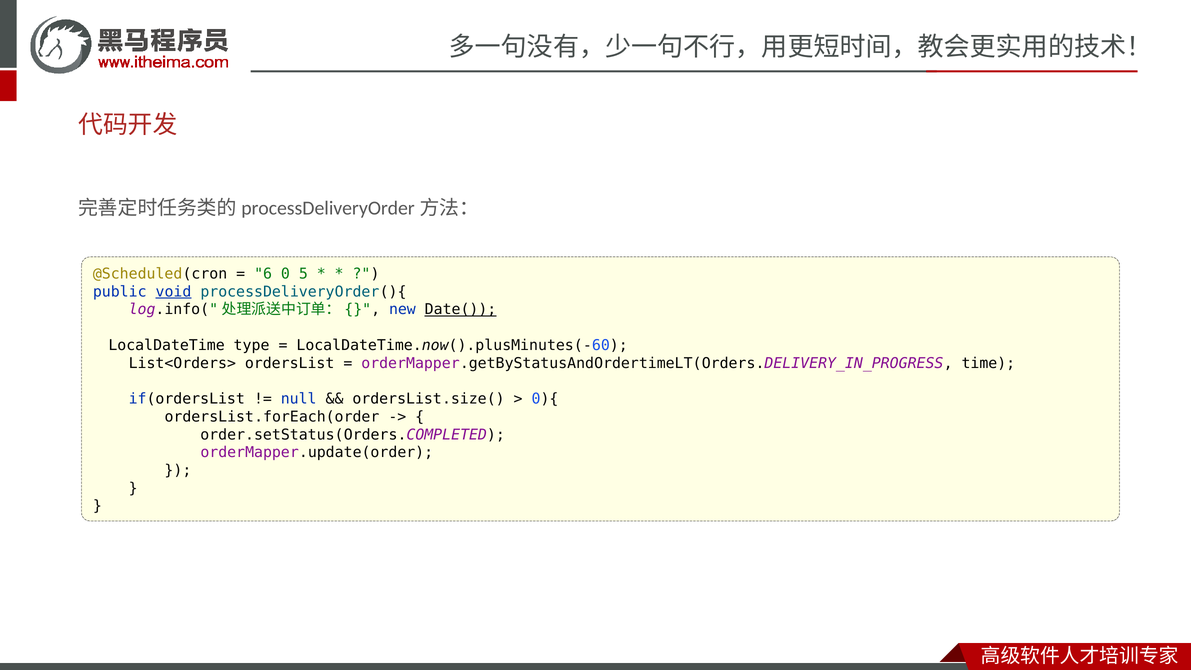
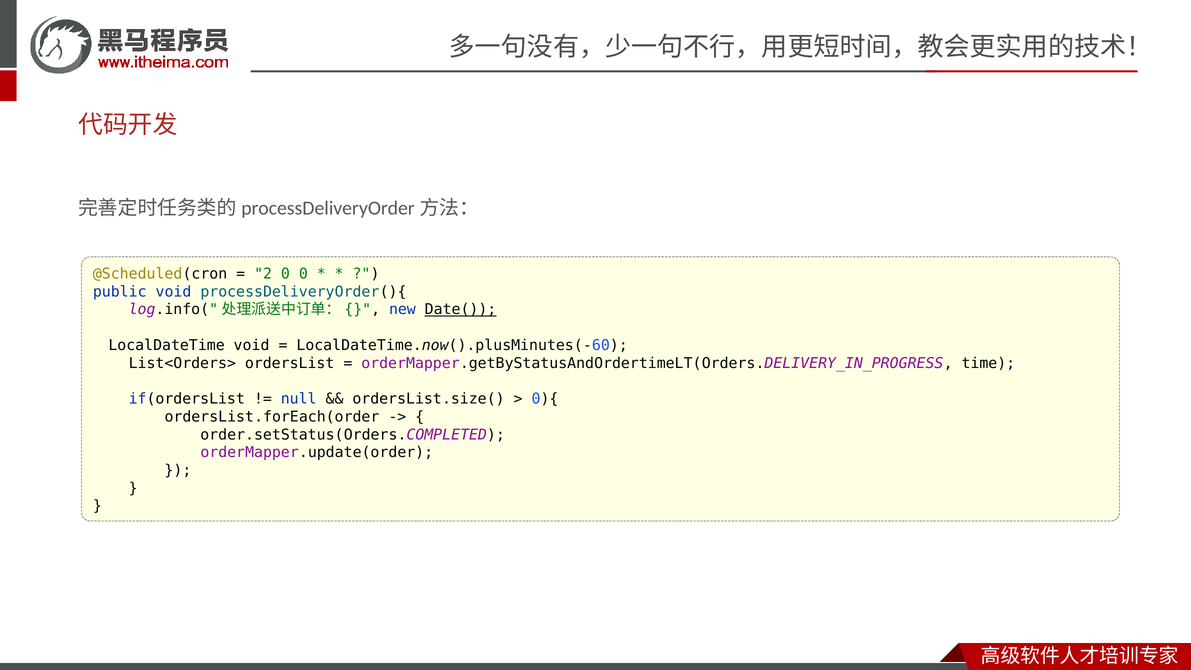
6: 6 -> 2
0 5: 5 -> 0
void at (173, 292) underline: present -> none
LocalDateTime type: type -> void
